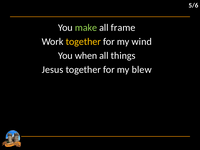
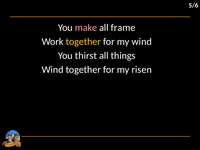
make colour: light green -> pink
when: when -> thirst
Jesus at (53, 70): Jesus -> Wind
blew: blew -> risen
